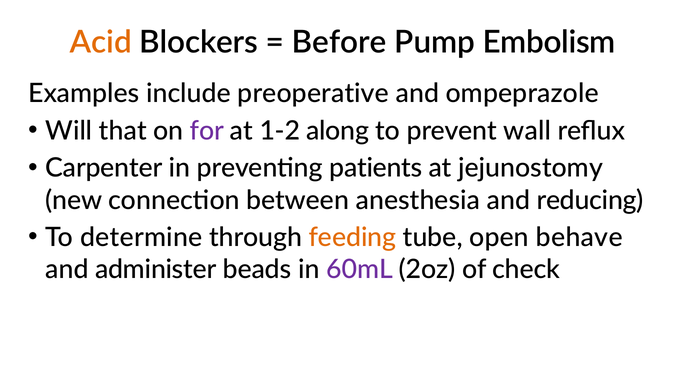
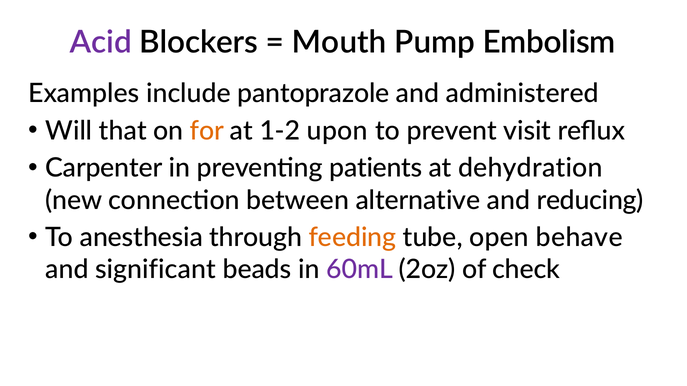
Acid colour: orange -> purple
Before: Before -> Mouth
preoperative: preoperative -> pantoprazole
ompeprazole: ompeprazole -> administered
for colour: purple -> orange
along: along -> upon
wall: wall -> visit
jejunostomy: jejunostomy -> dehydration
anesthesia: anesthesia -> alternative
determine: determine -> anesthesia
administer: administer -> significant
